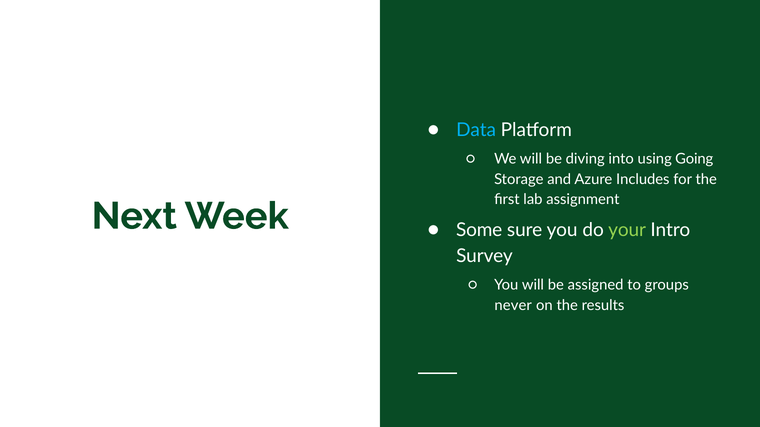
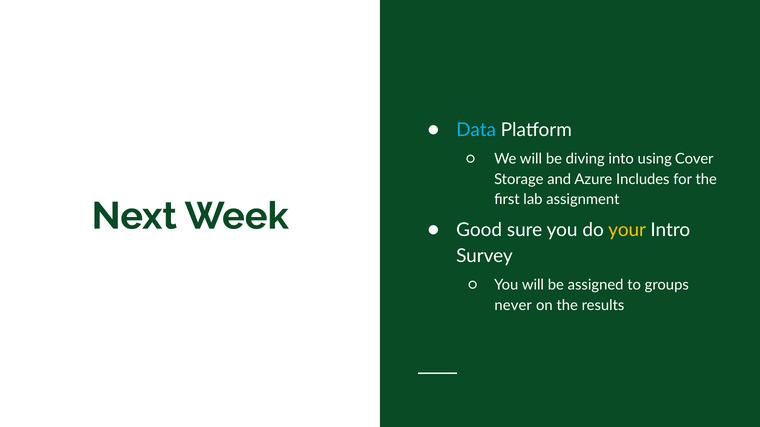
Going: Going -> Cover
Some: Some -> Good
your colour: light green -> yellow
